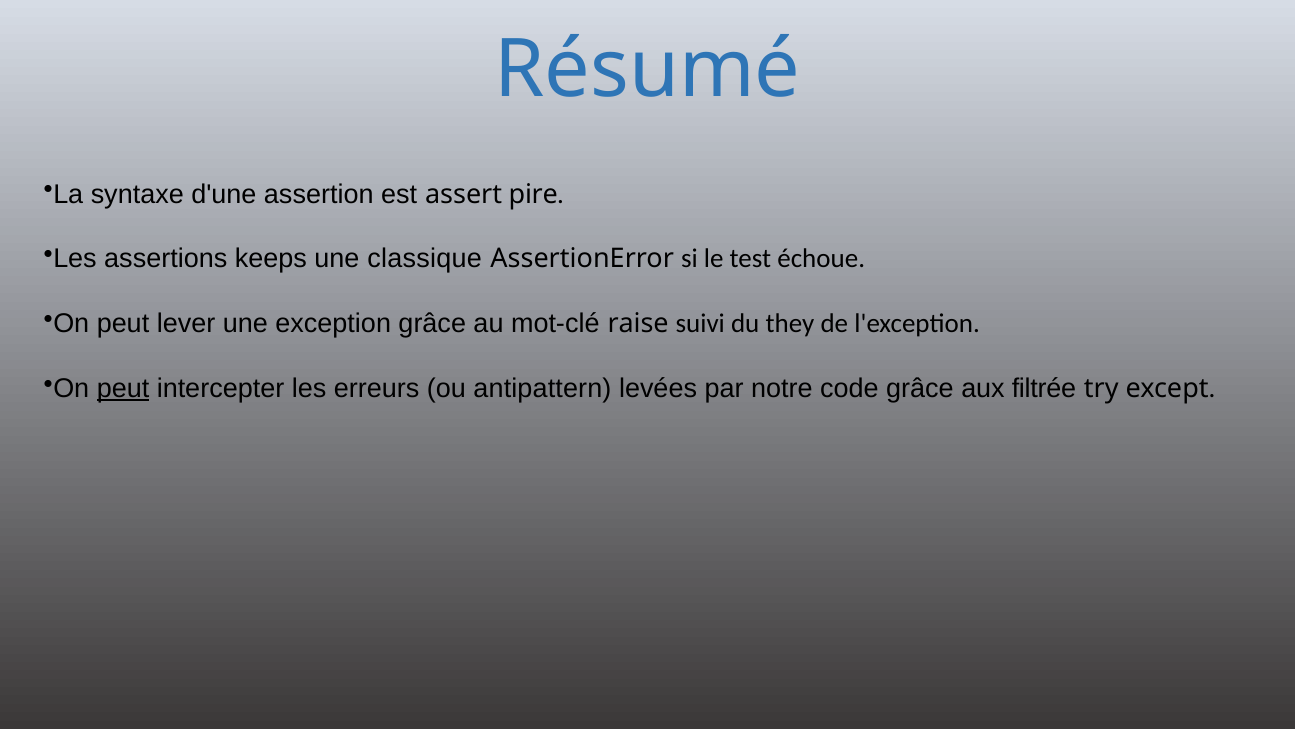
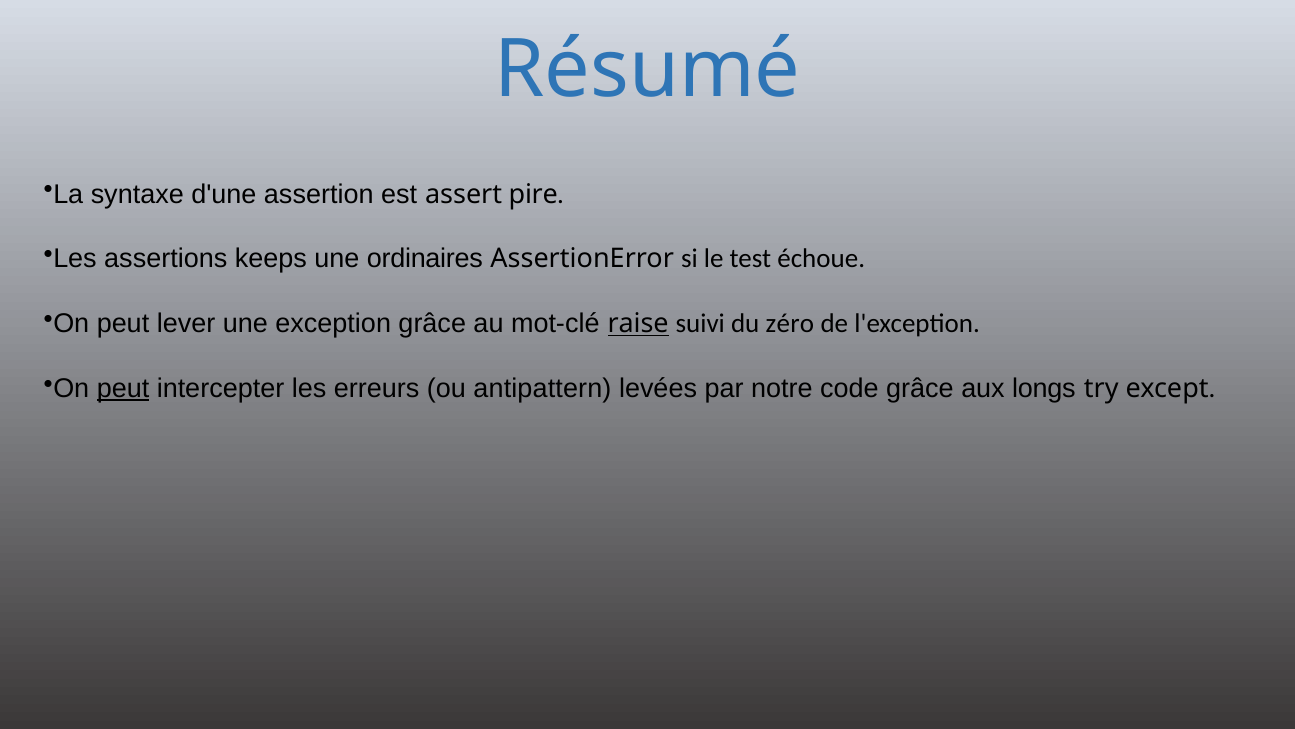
classique: classique -> ordinaires
raise underline: none -> present
they: they -> zéro
filtrée: filtrée -> longs
